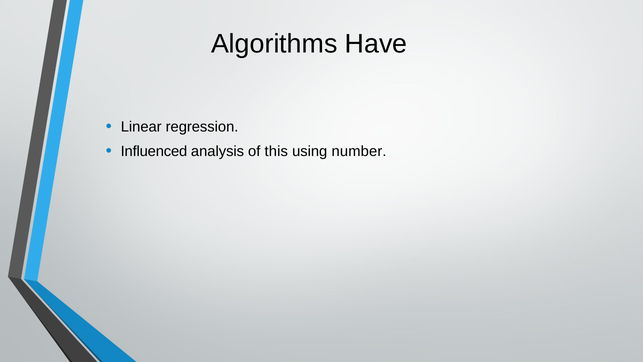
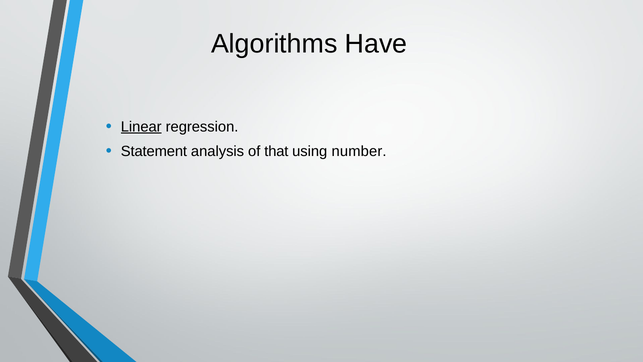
Linear underline: none -> present
Influenced: Influenced -> Statement
this: this -> that
